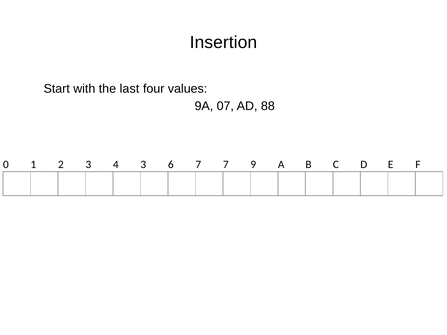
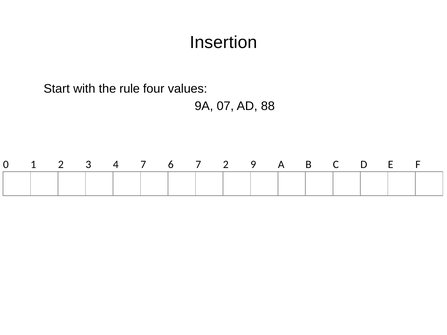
last: last -> rule
4 3: 3 -> 7
7 7: 7 -> 2
